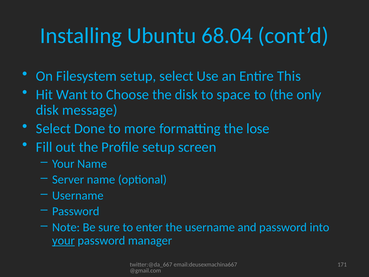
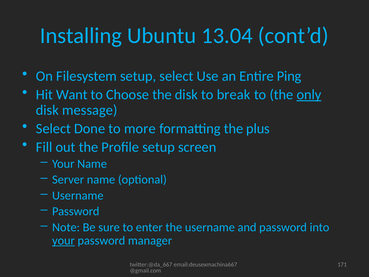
68.04: 68.04 -> 13.04
This: This -> Ping
space: space -> break
only underline: none -> present
lose: lose -> plus
